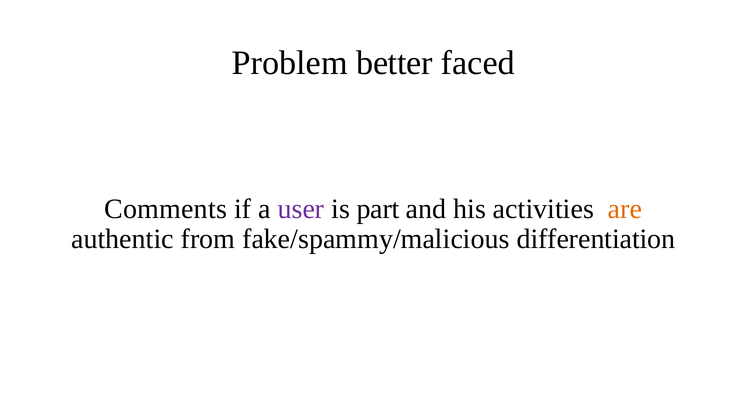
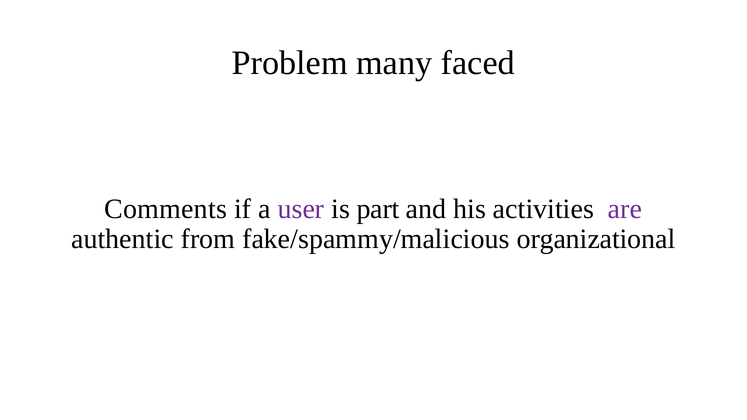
better: better -> many
are colour: orange -> purple
differentiation: differentiation -> organizational
